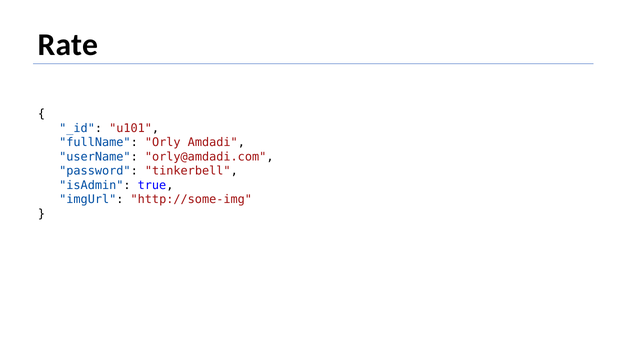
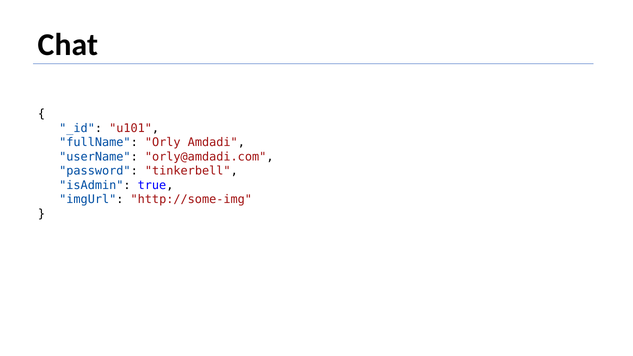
Rate: Rate -> Chat
